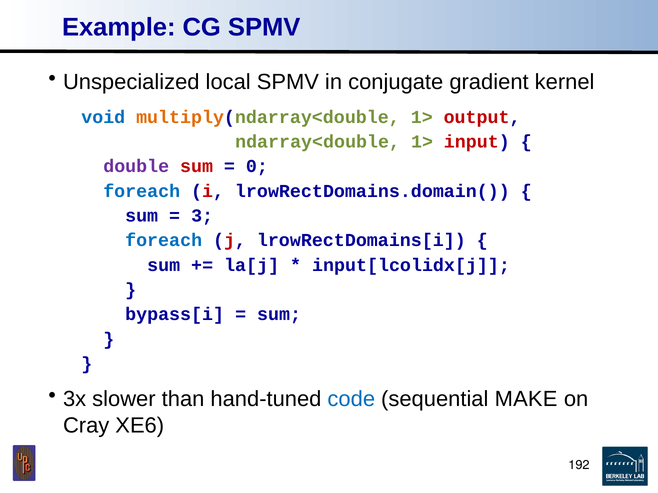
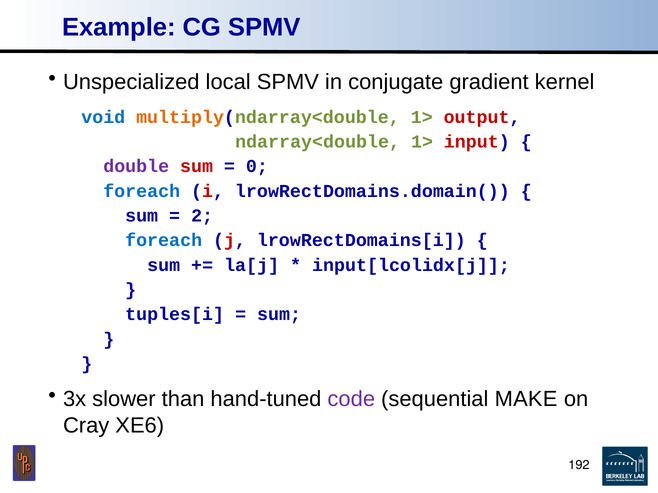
3: 3 -> 2
bypass[i: bypass[i -> tuples[i
code colour: blue -> purple
